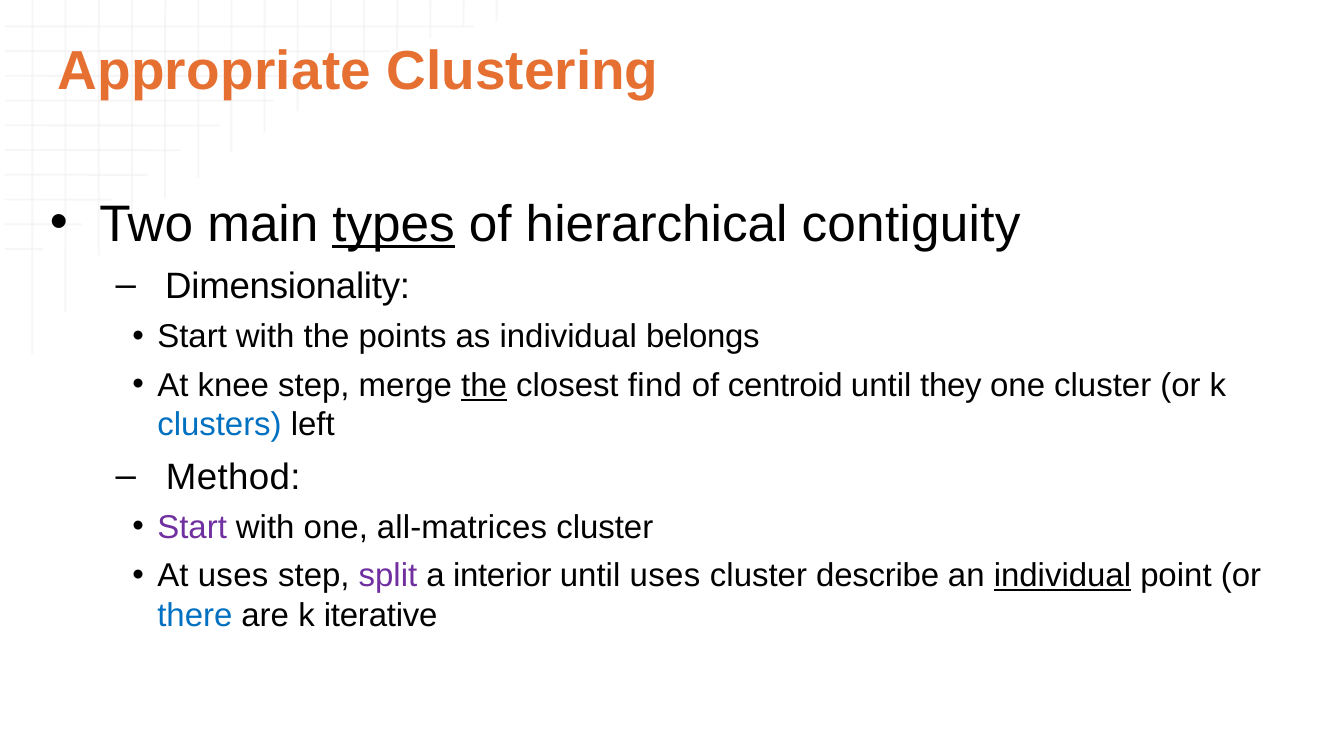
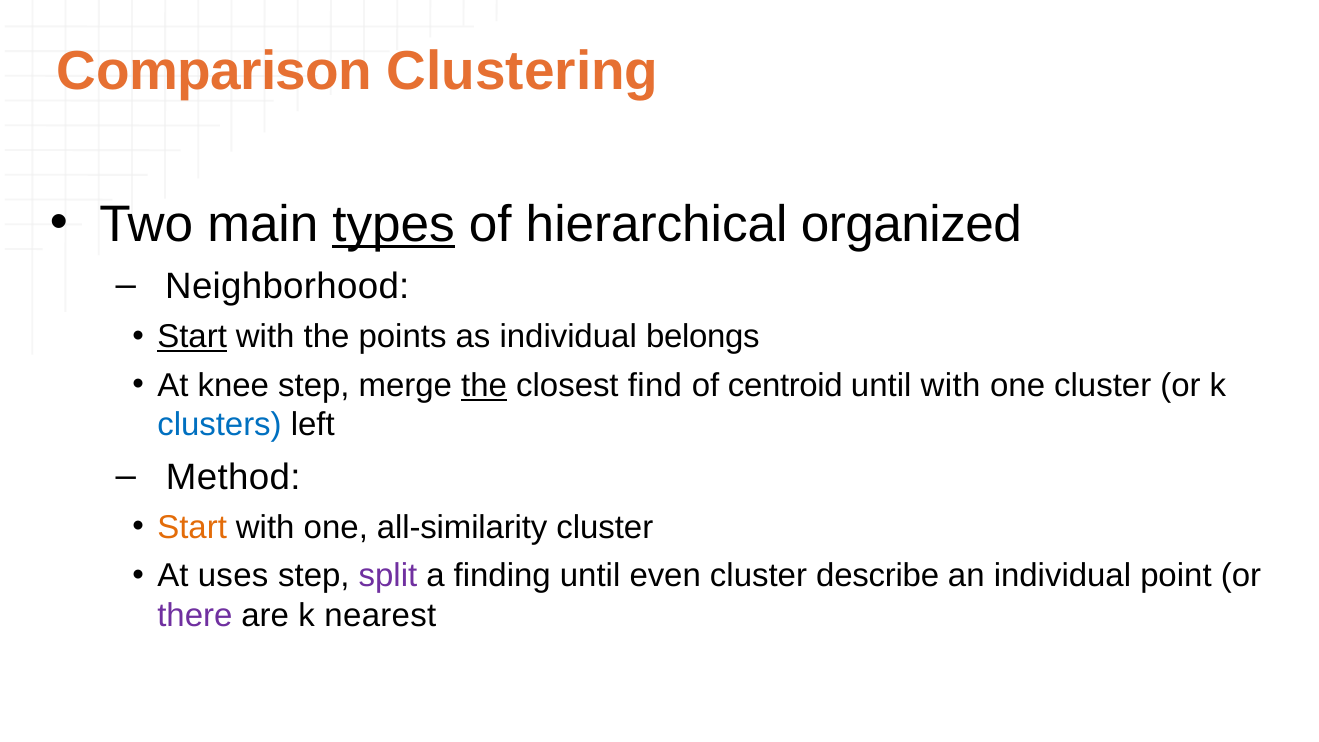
Appropriate: Appropriate -> Comparison
contiguity: contiguity -> organized
Dimensionality: Dimensionality -> Neighborhood
Start at (192, 337) underline: none -> present
until they: they -> with
Start at (192, 528) colour: purple -> orange
all-matrices: all-matrices -> all-similarity
interior: interior -> finding
until uses: uses -> even
individual at (1062, 576) underline: present -> none
there colour: blue -> purple
iterative: iterative -> nearest
